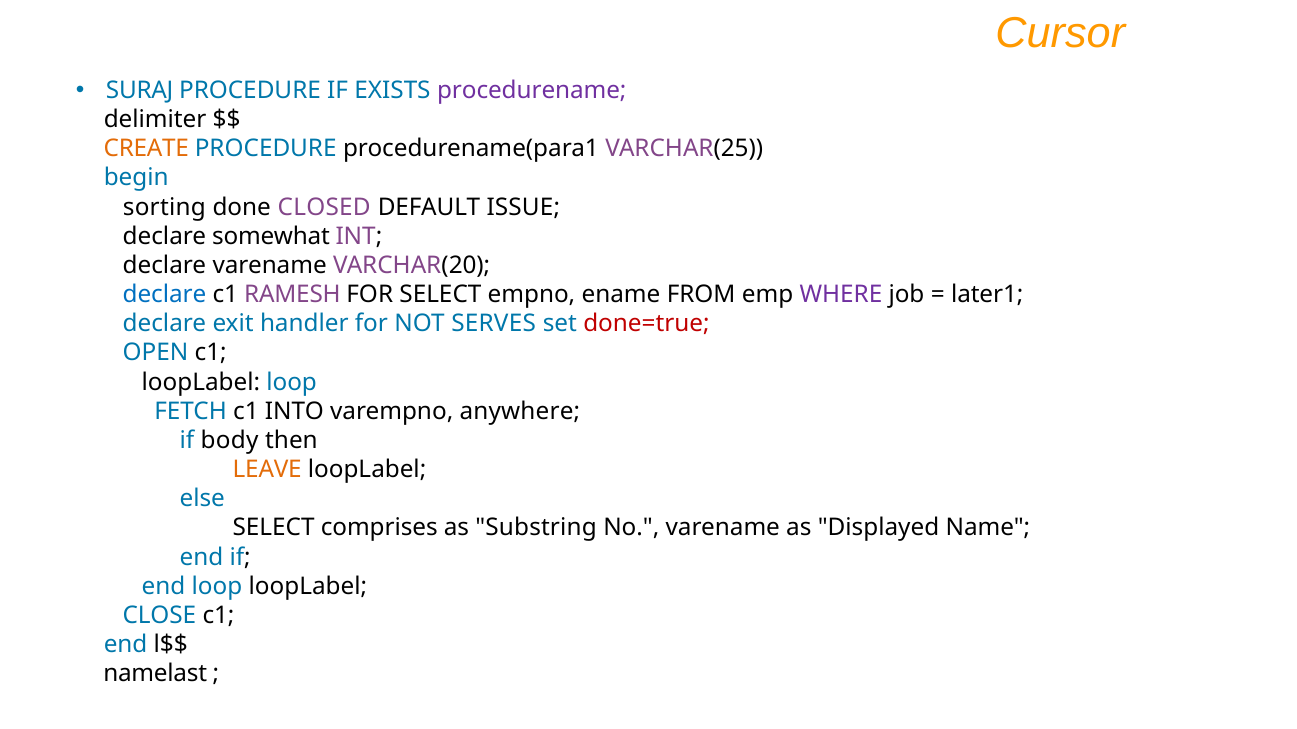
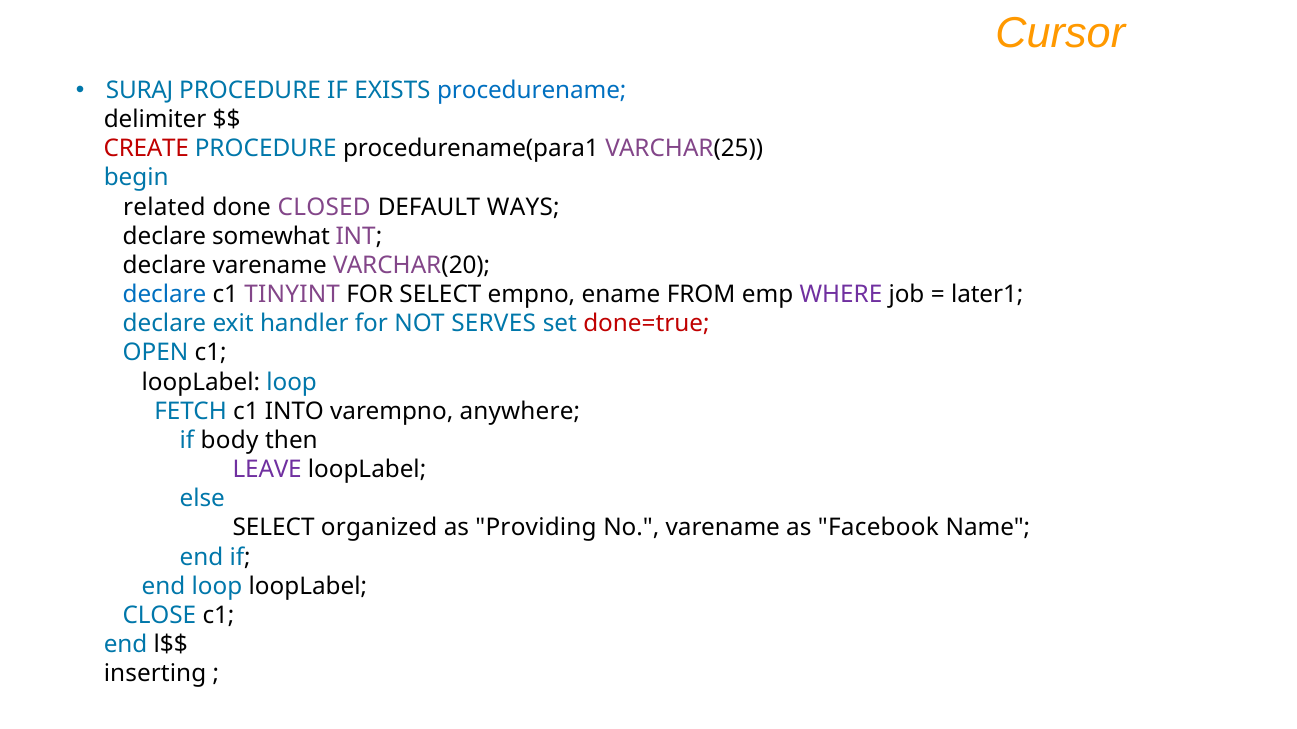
procedurename colour: purple -> blue
CREATE colour: orange -> red
sorting: sorting -> related
ISSUE: ISSUE -> WAYS
RAMESH: RAMESH -> TINYINT
LEAVE colour: orange -> purple
comprises: comprises -> organized
Substring: Substring -> Providing
Displayed: Displayed -> Facebook
namelast: namelast -> inserting
